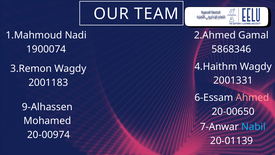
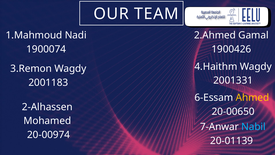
5868346: 5868346 -> 1900426
Ahmed colour: pink -> yellow
9-Alhassen: 9-Alhassen -> 2-Alhassen
